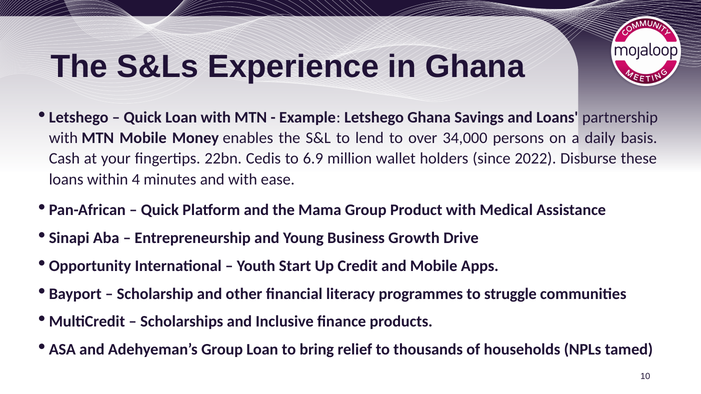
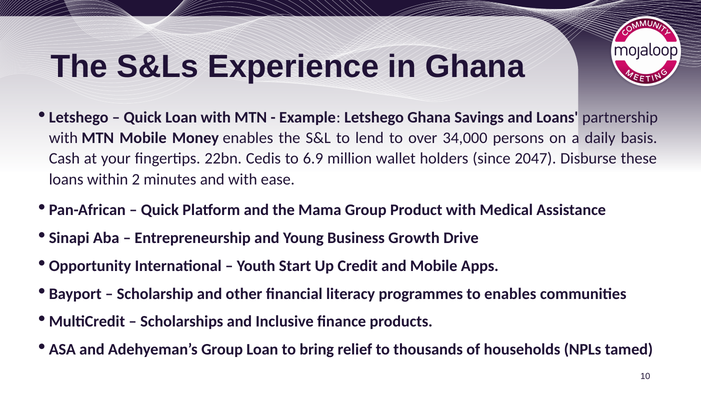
2022: 2022 -> 2047
4: 4 -> 2
to struggle: struggle -> enables
